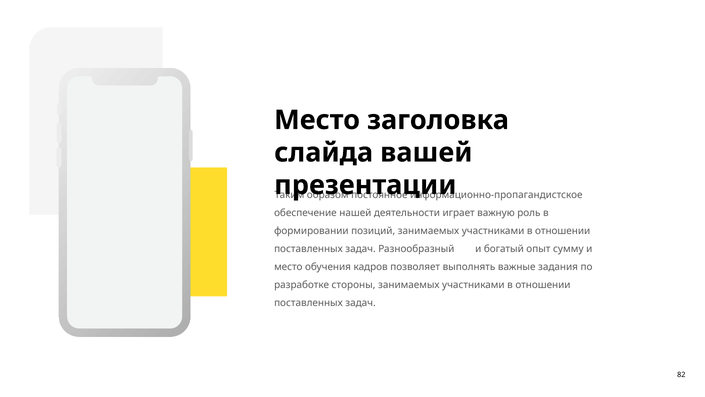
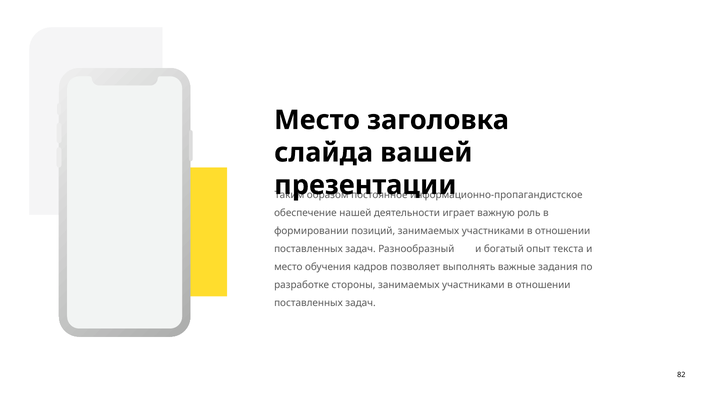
сумму: сумму -> текста
